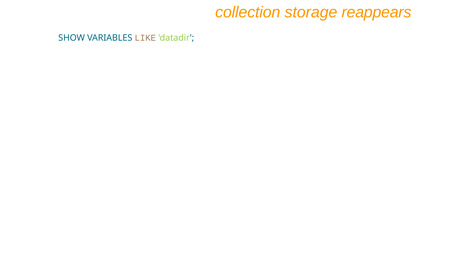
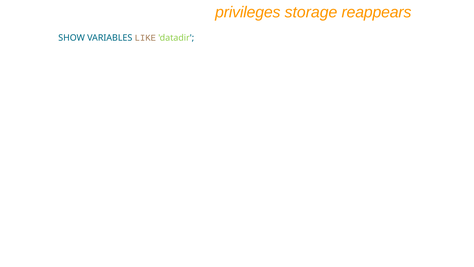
collection: collection -> privileges
